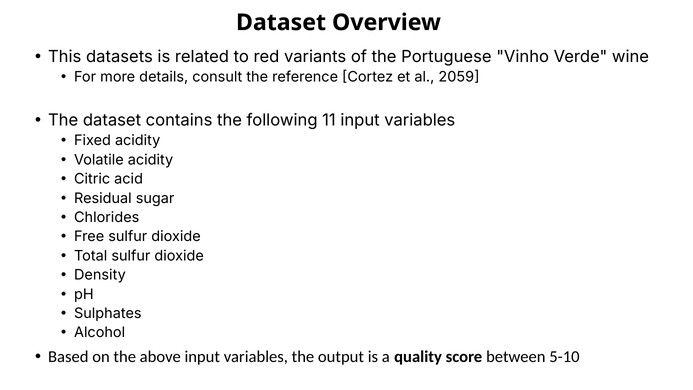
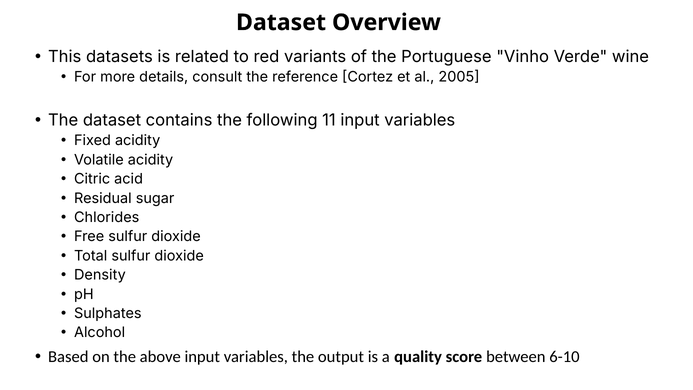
2059: 2059 -> 2005
5-10: 5-10 -> 6-10
